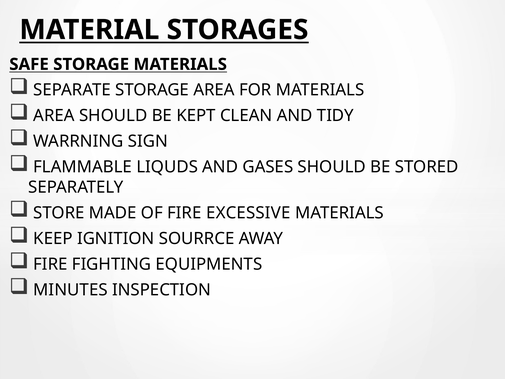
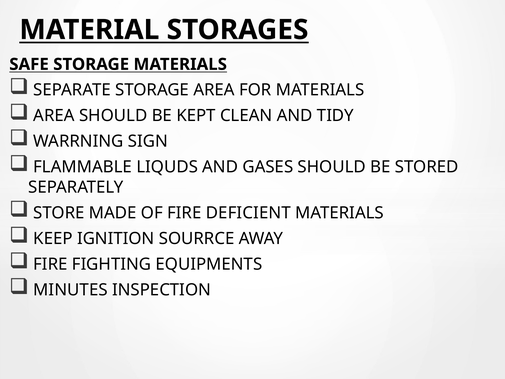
EXCESSIVE: EXCESSIVE -> DEFICIENT
